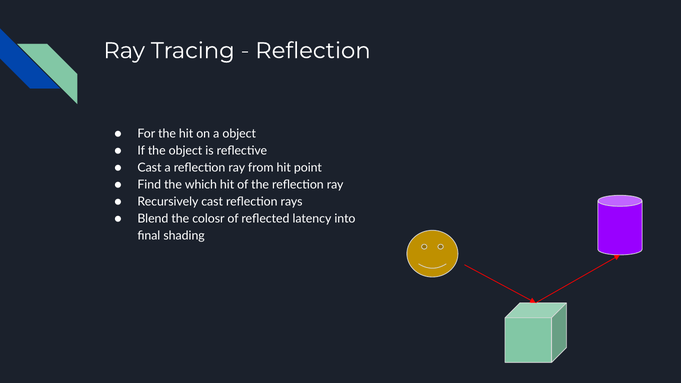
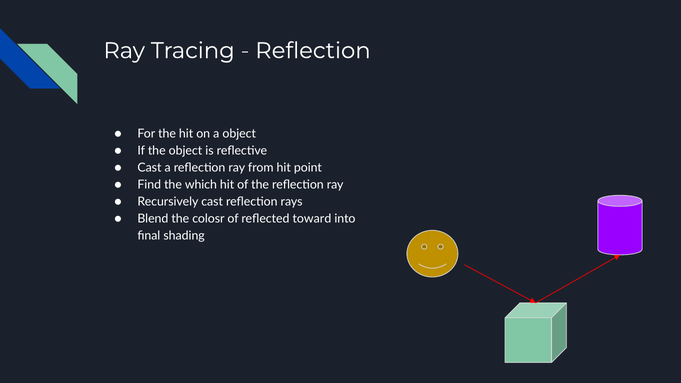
latency: latency -> toward
